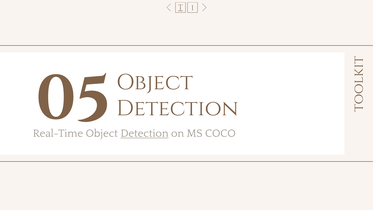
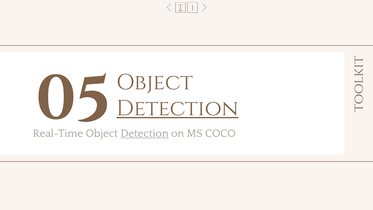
Detection at (177, 108) underline: none -> present
